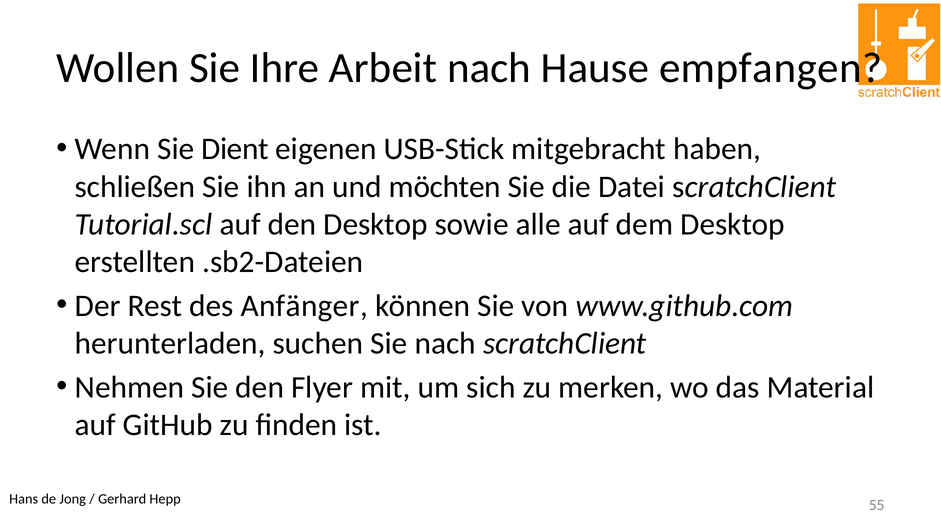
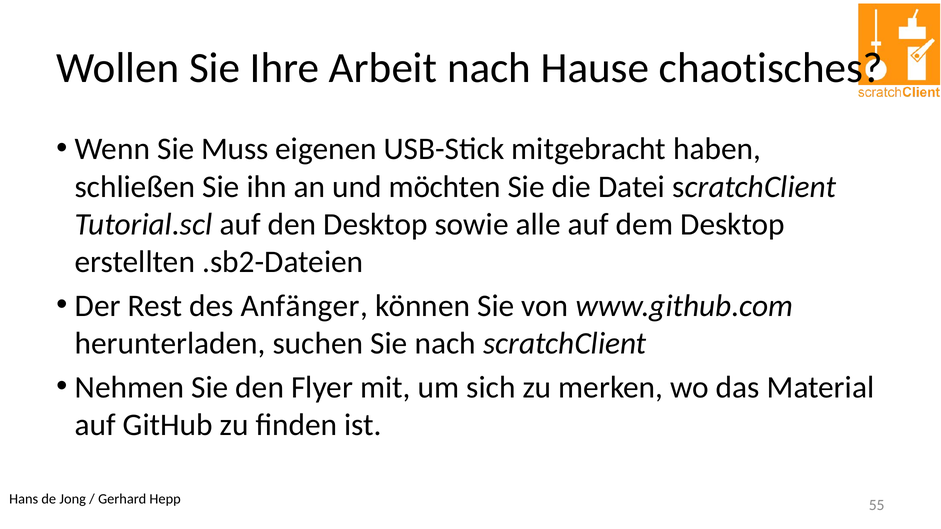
empfangen: empfangen -> chaotisches
Dient: Dient -> Muss
